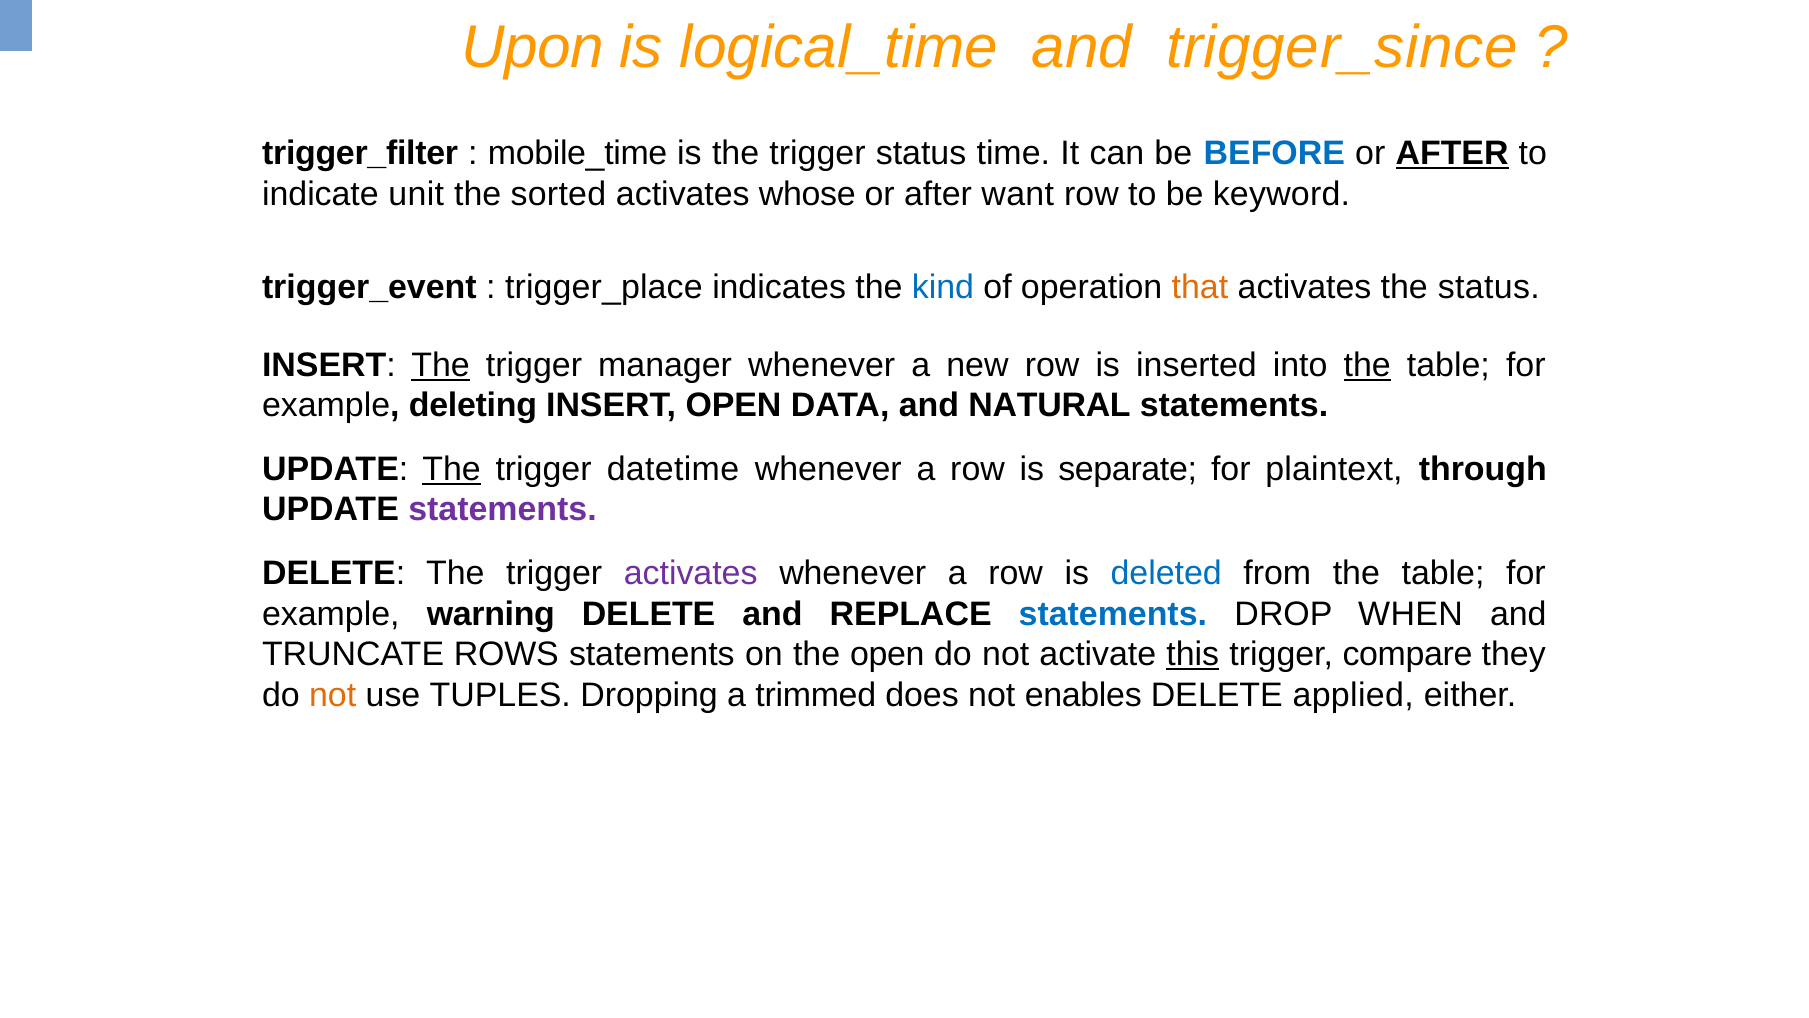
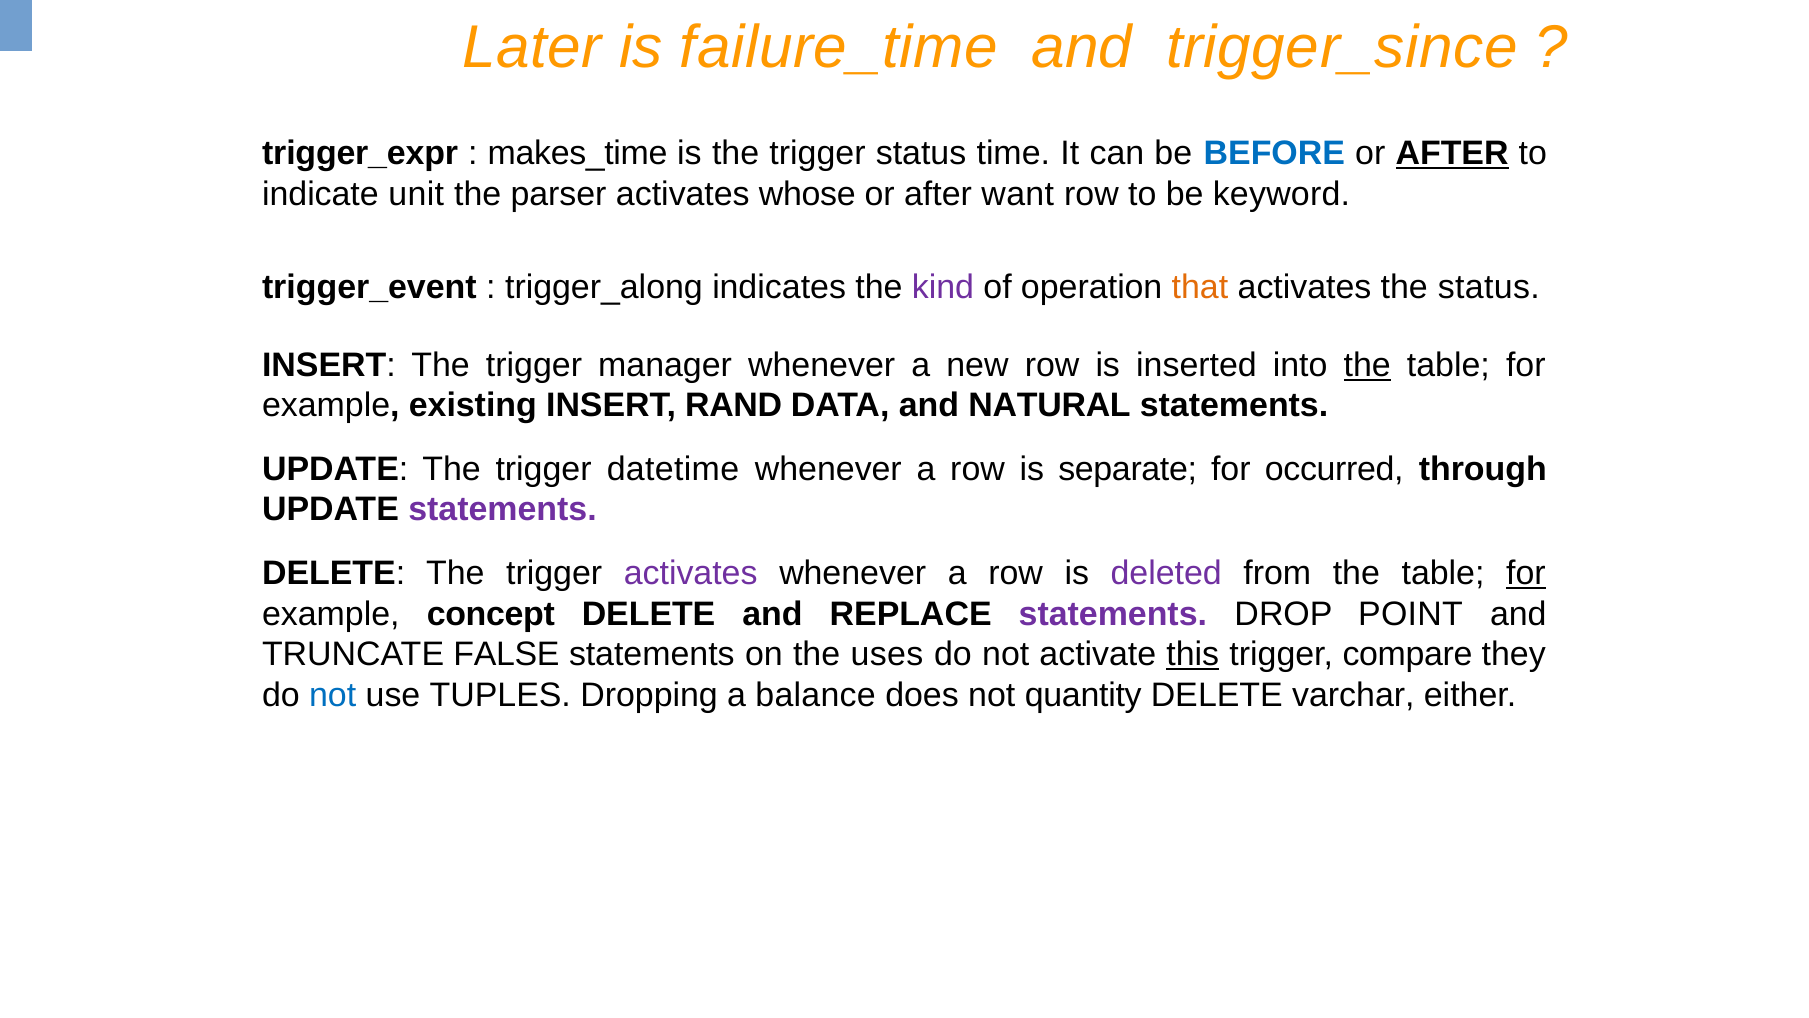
Upon: Upon -> Later
logical_time: logical_time -> failure_time
trigger_filter: trigger_filter -> trigger_expr
mobile_time: mobile_time -> makes_time
sorted: sorted -> parser
trigger_place: trigger_place -> trigger_along
kind colour: blue -> purple
The at (441, 365) underline: present -> none
deleting: deleting -> existing
INSERT OPEN: OPEN -> RAND
The at (452, 469) underline: present -> none
plaintext: plaintext -> occurred
deleted colour: blue -> purple
for at (1526, 573) underline: none -> present
warning: warning -> concept
statements at (1113, 614) colour: blue -> purple
WHEN: WHEN -> POINT
ROWS: ROWS -> FALSE
the open: open -> uses
not at (333, 695) colour: orange -> blue
trimmed: trimmed -> balance
enables: enables -> quantity
applied: applied -> varchar
